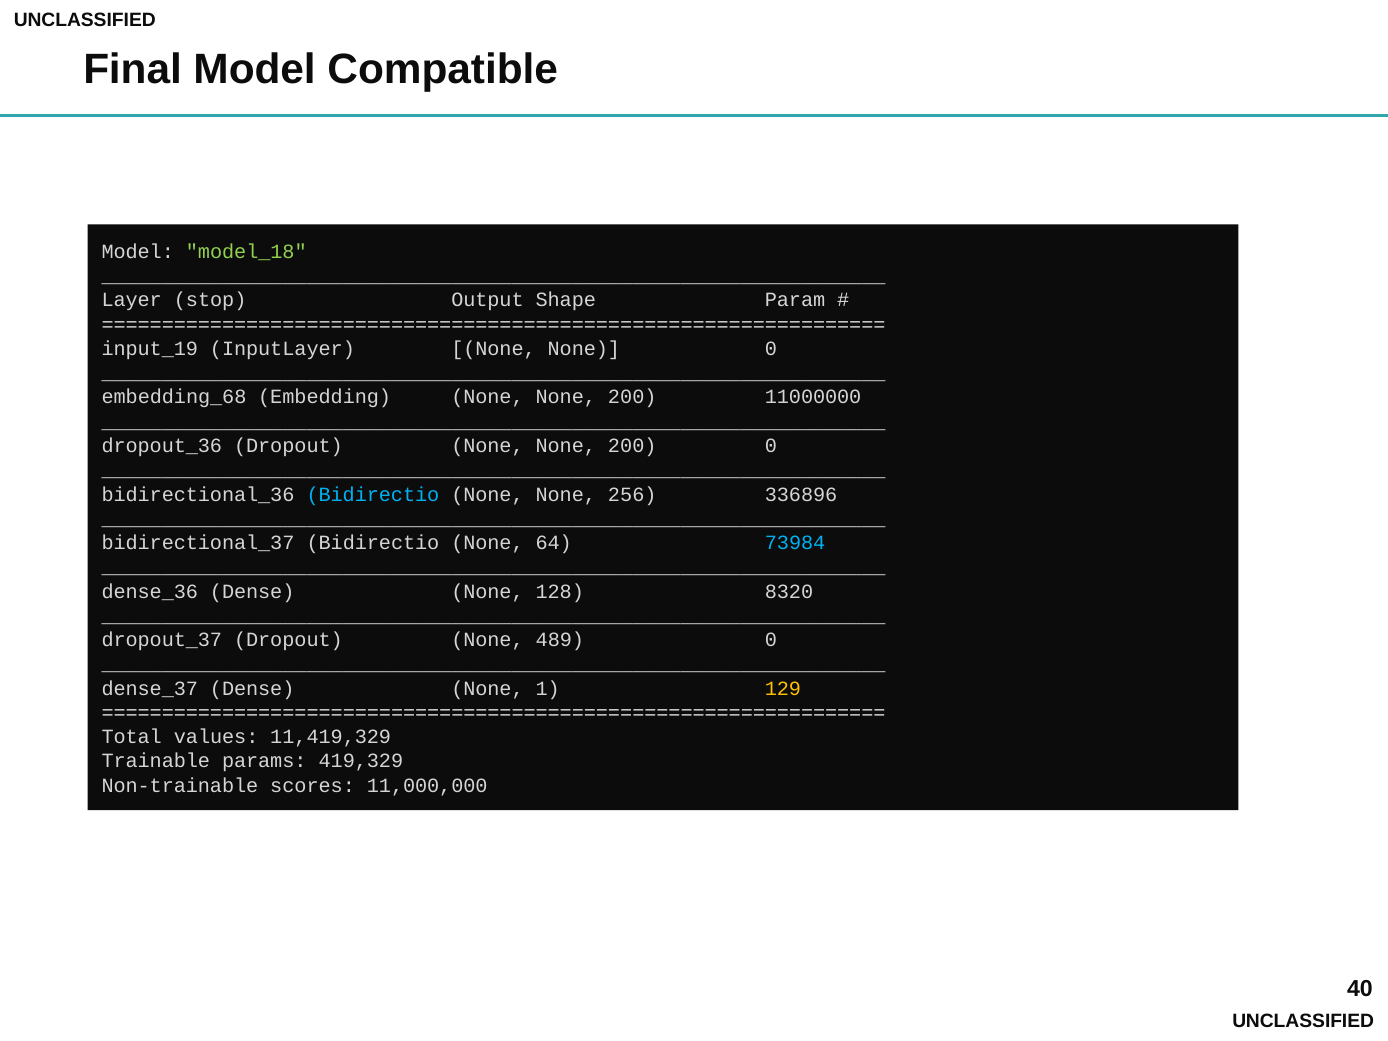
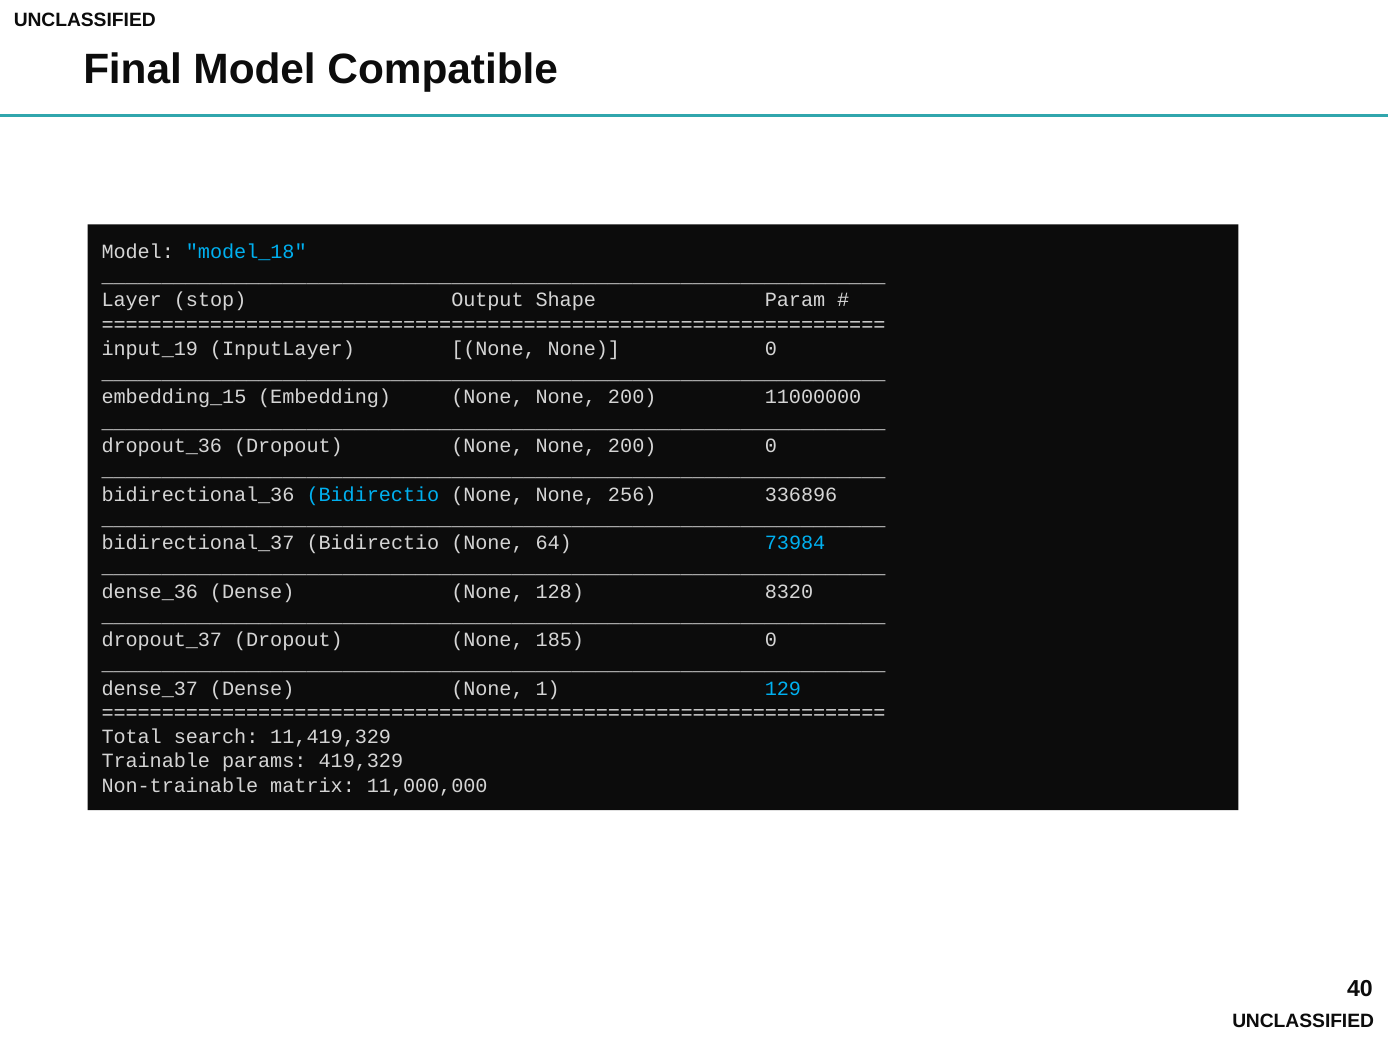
model_18 colour: light green -> light blue
embedding_68: embedding_68 -> embedding_15
489: 489 -> 185
129 colour: yellow -> light blue
values: values -> search
scores: scores -> matrix
